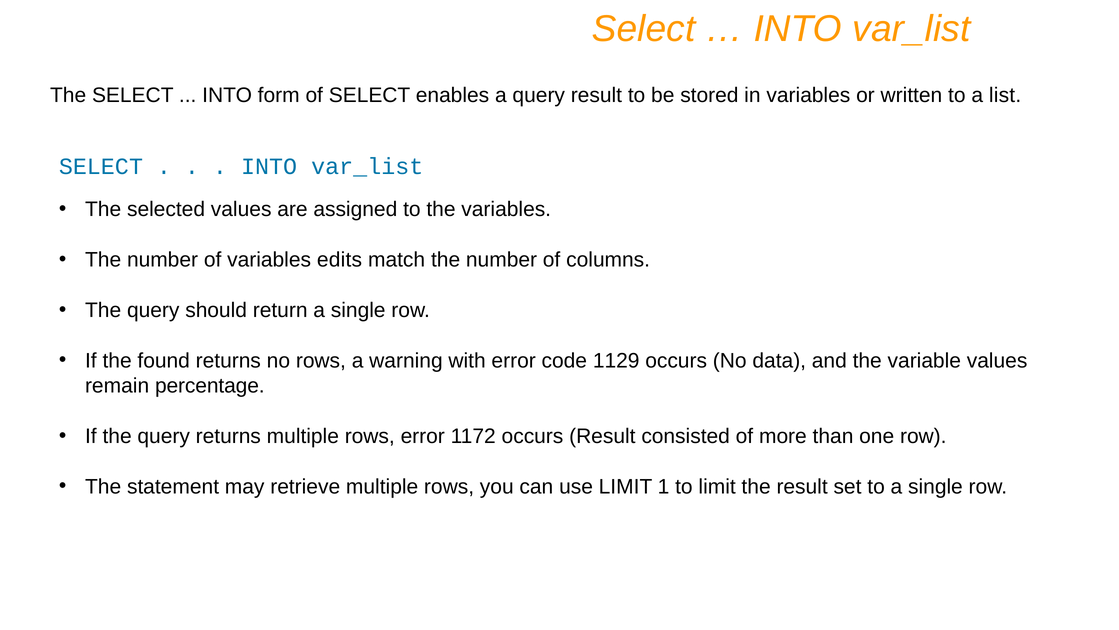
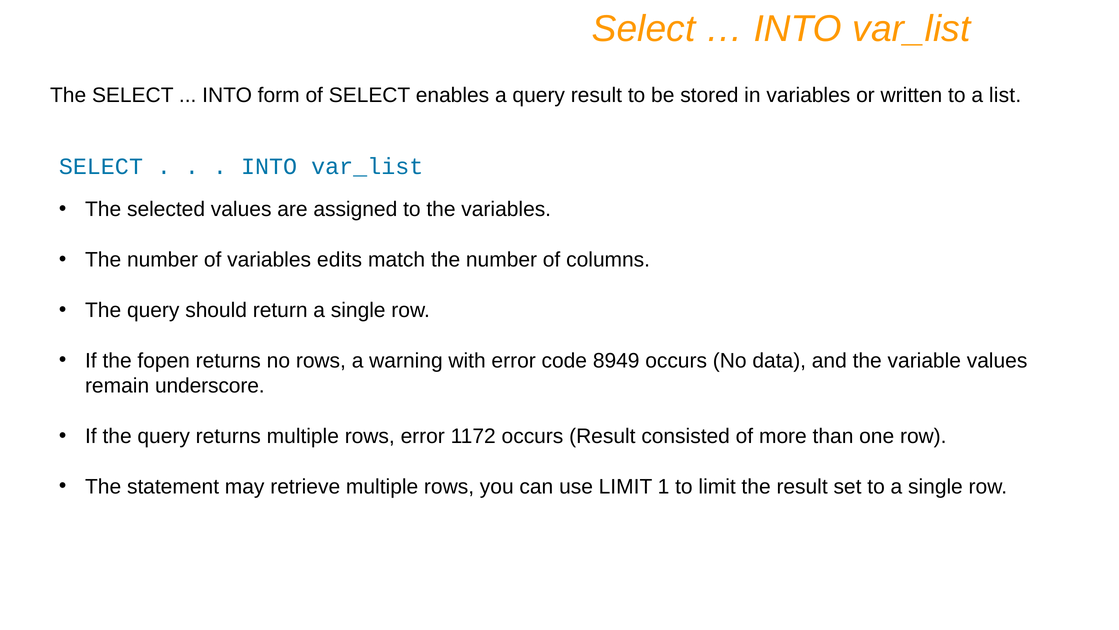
found: found -> fopen
1129: 1129 -> 8949
percentage: percentage -> underscore
